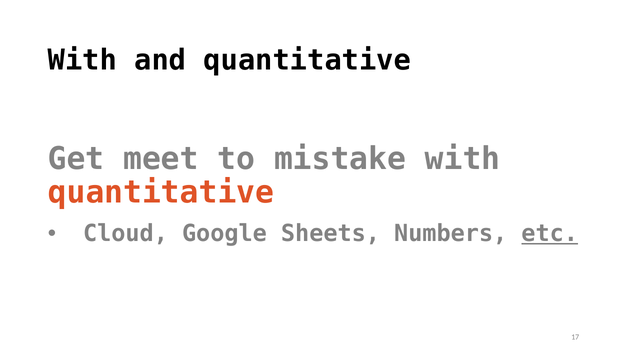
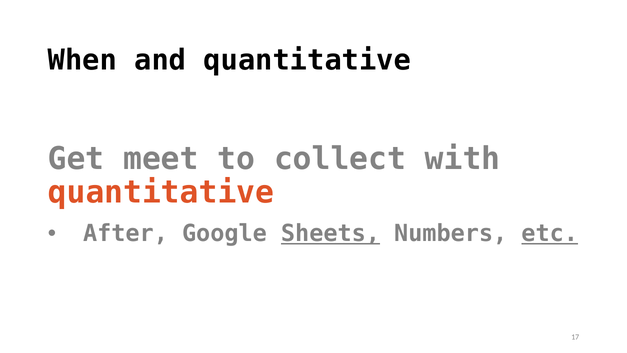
With at (82, 60): With -> When
mistake: mistake -> collect
Cloud: Cloud -> After
Sheets underline: none -> present
